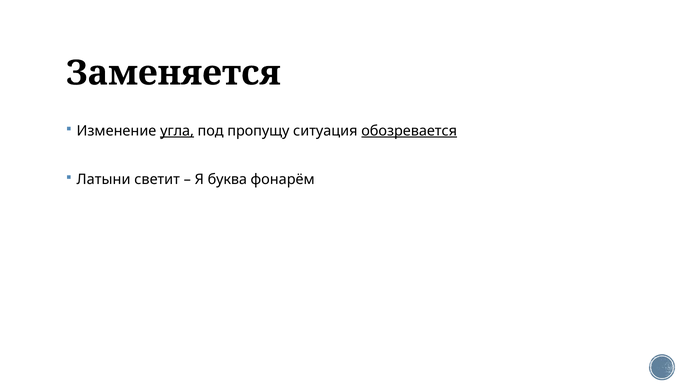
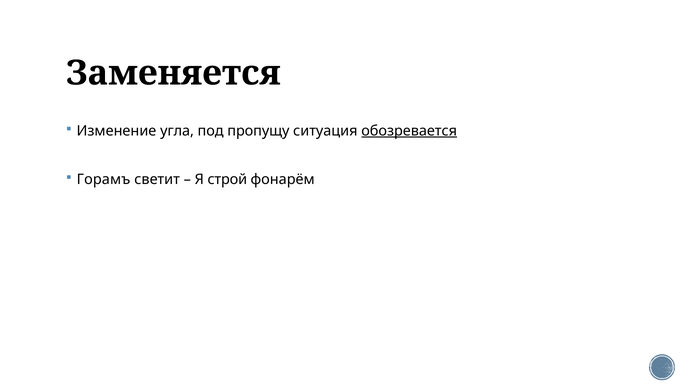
угла underline: present -> none
Латыни: Латыни -> Горамъ
буква: буква -> строй
